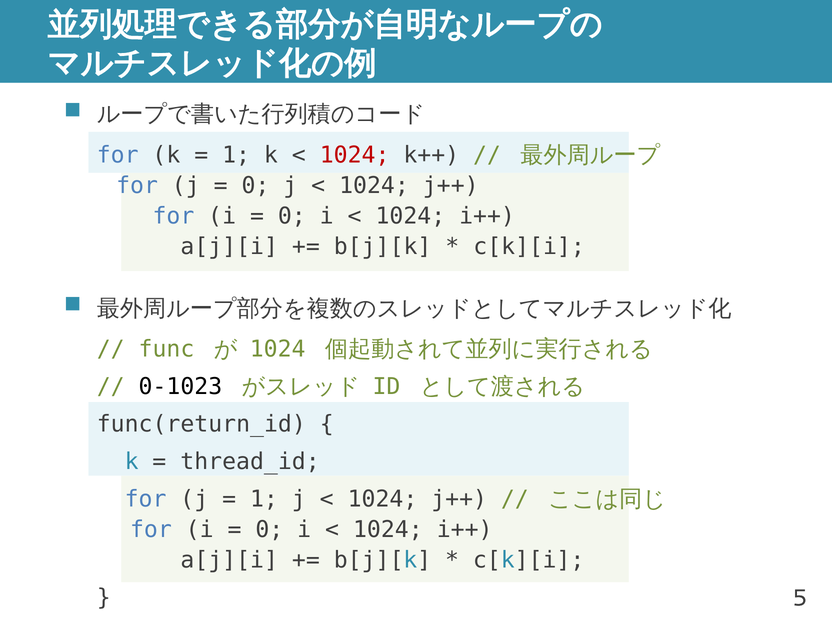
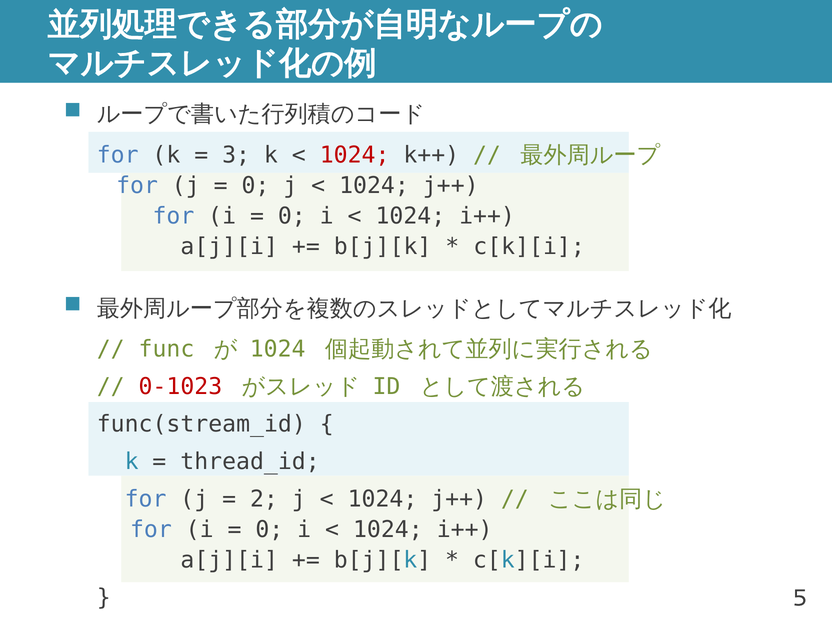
1 at (236, 155): 1 -> 3
0-1023 colour: black -> red
func(return_id: func(return_id -> func(stream_id
1 at (264, 499): 1 -> 2
